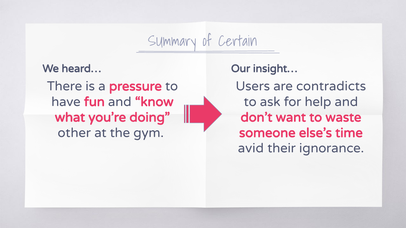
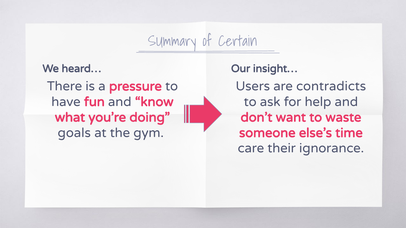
other: other -> goals
avid: avid -> care
